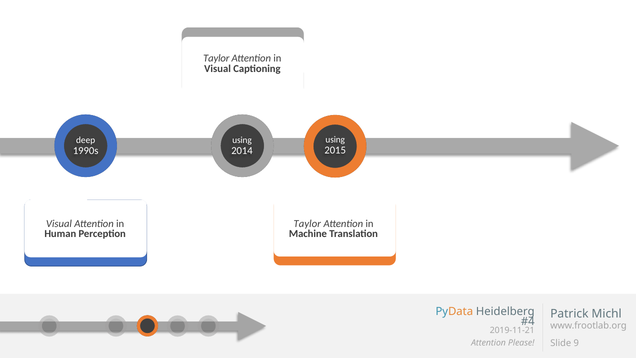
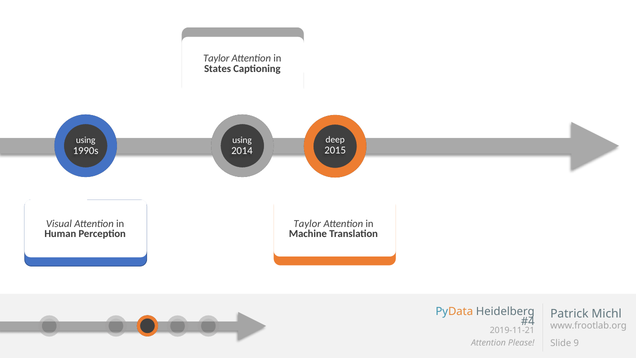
Visual at (218, 68): Visual -> States
using at (335, 140): using -> deep
deep at (86, 140): deep -> using
